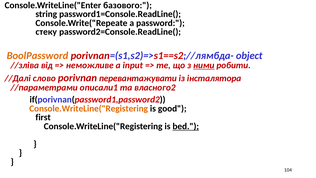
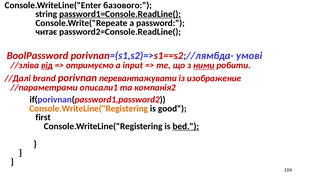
password1=Console.ReadLine( underline: none -> present
стеку: стеку -> читає
BoolPassword colour: orange -> red
object: object -> умові
від underline: none -> present
неможливе: неможливе -> отримуємо
слово: слово -> brand
інсталятора: інсталятора -> изображение
власного2: власного2 -> компанія2
